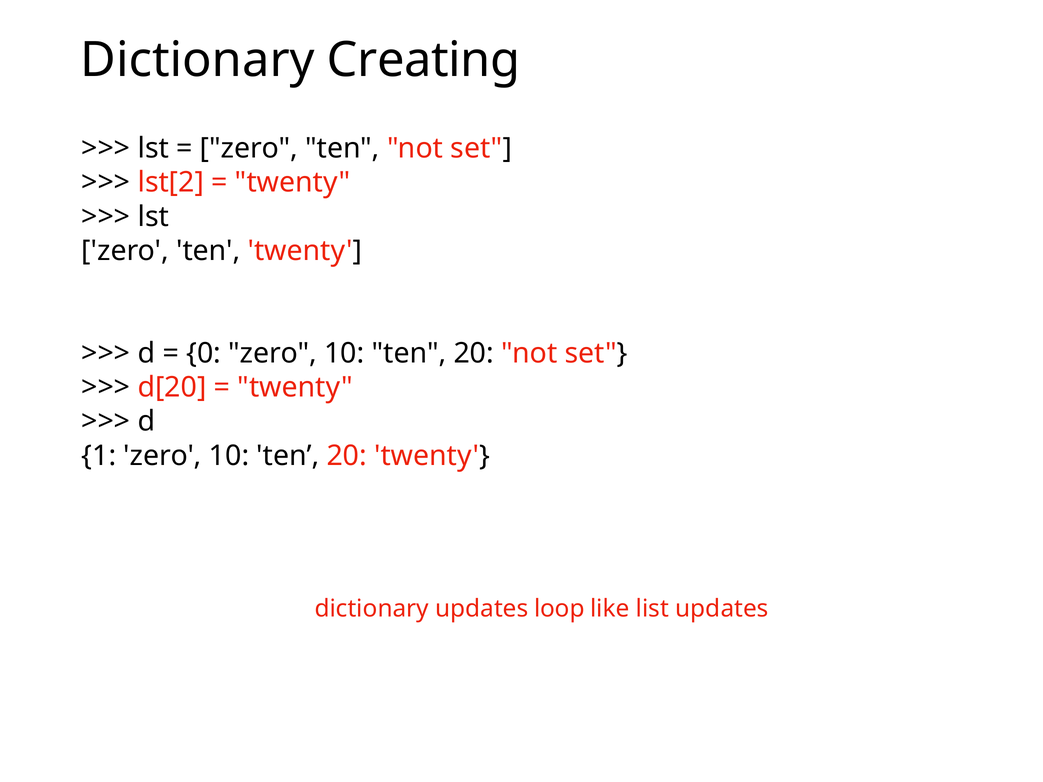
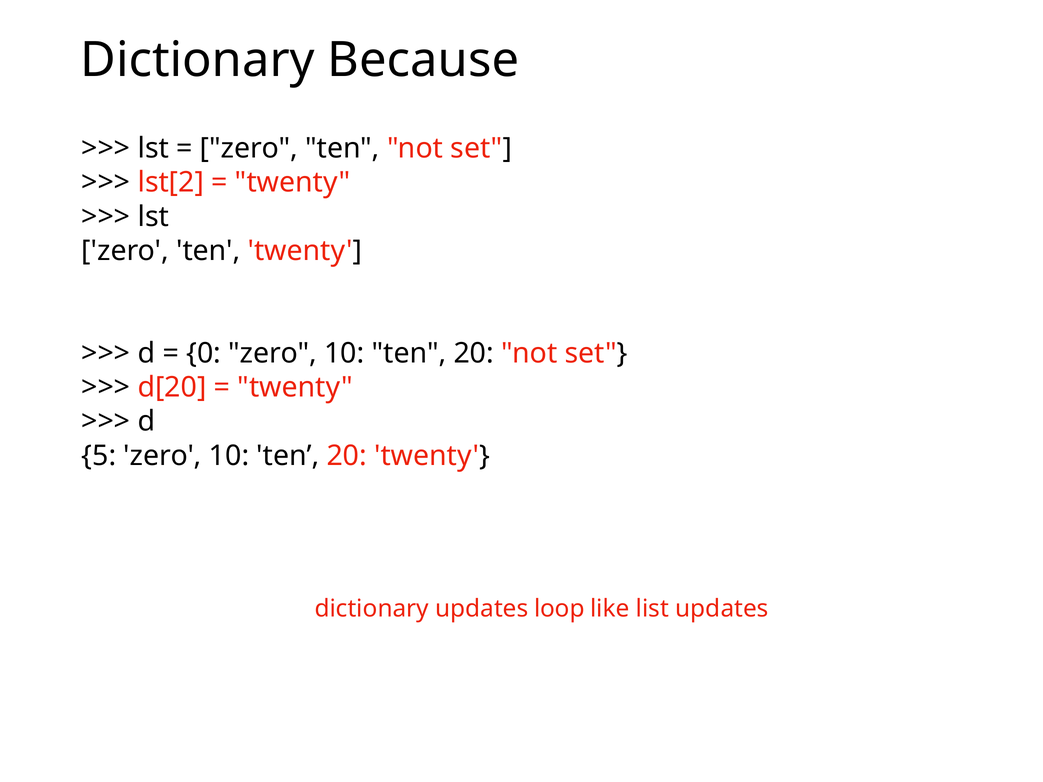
Creating: Creating -> Because
1: 1 -> 5
